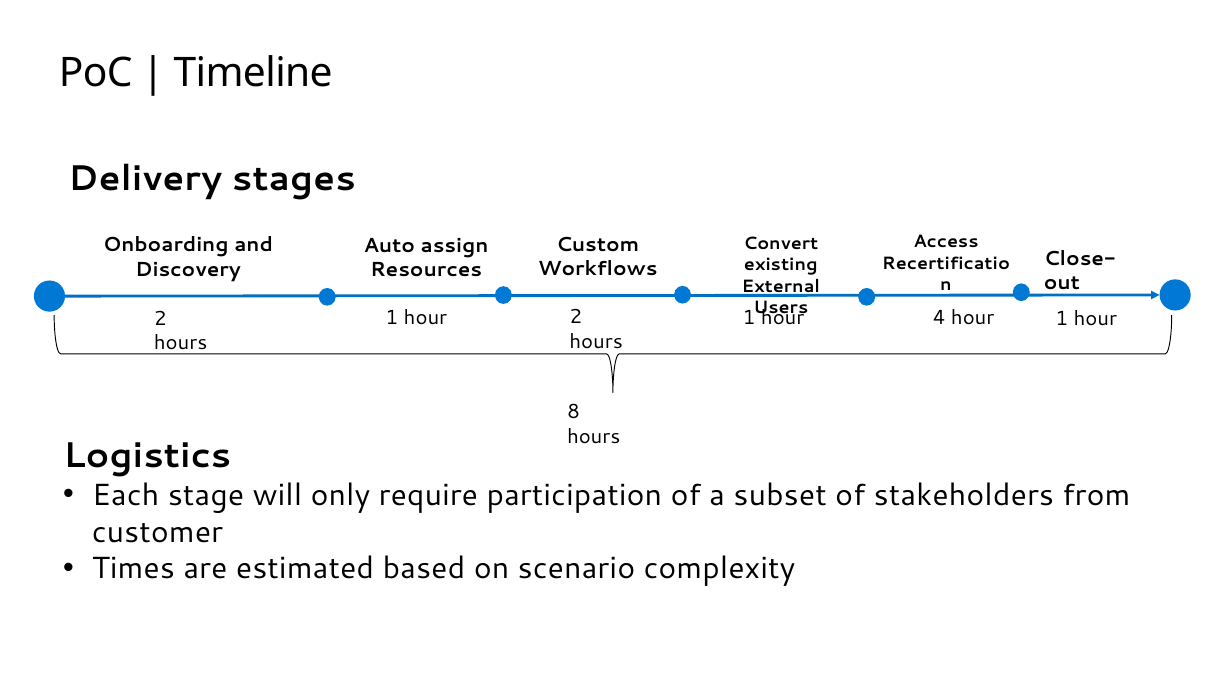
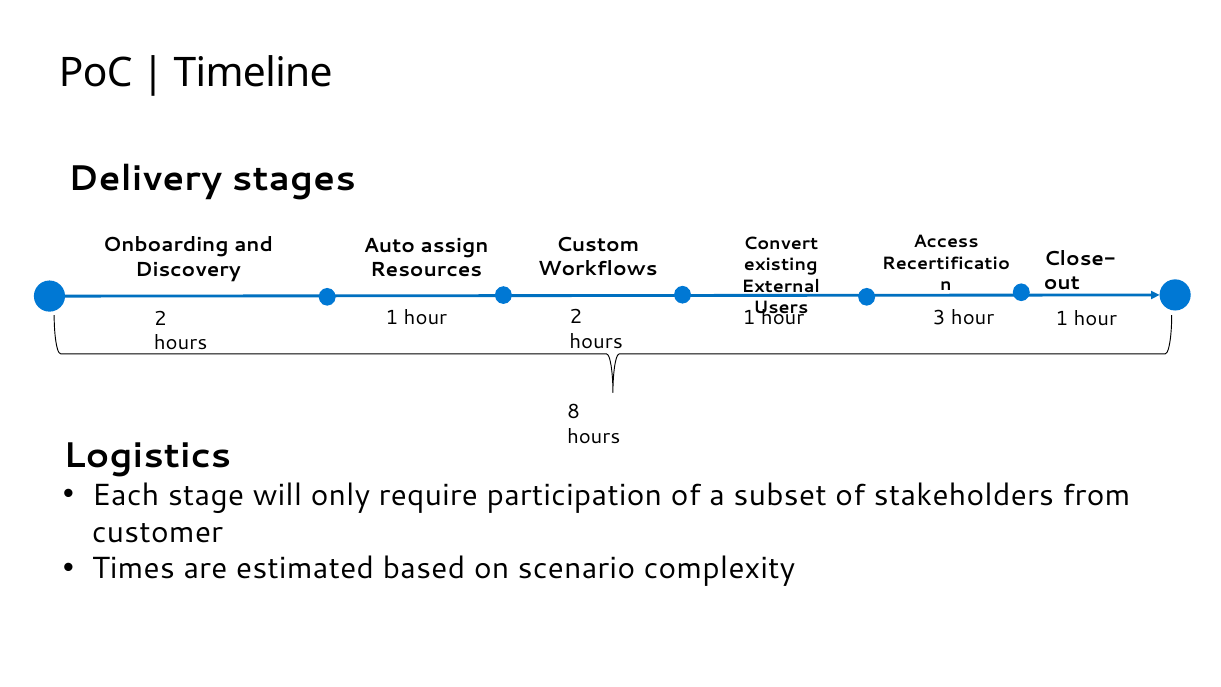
4: 4 -> 3
